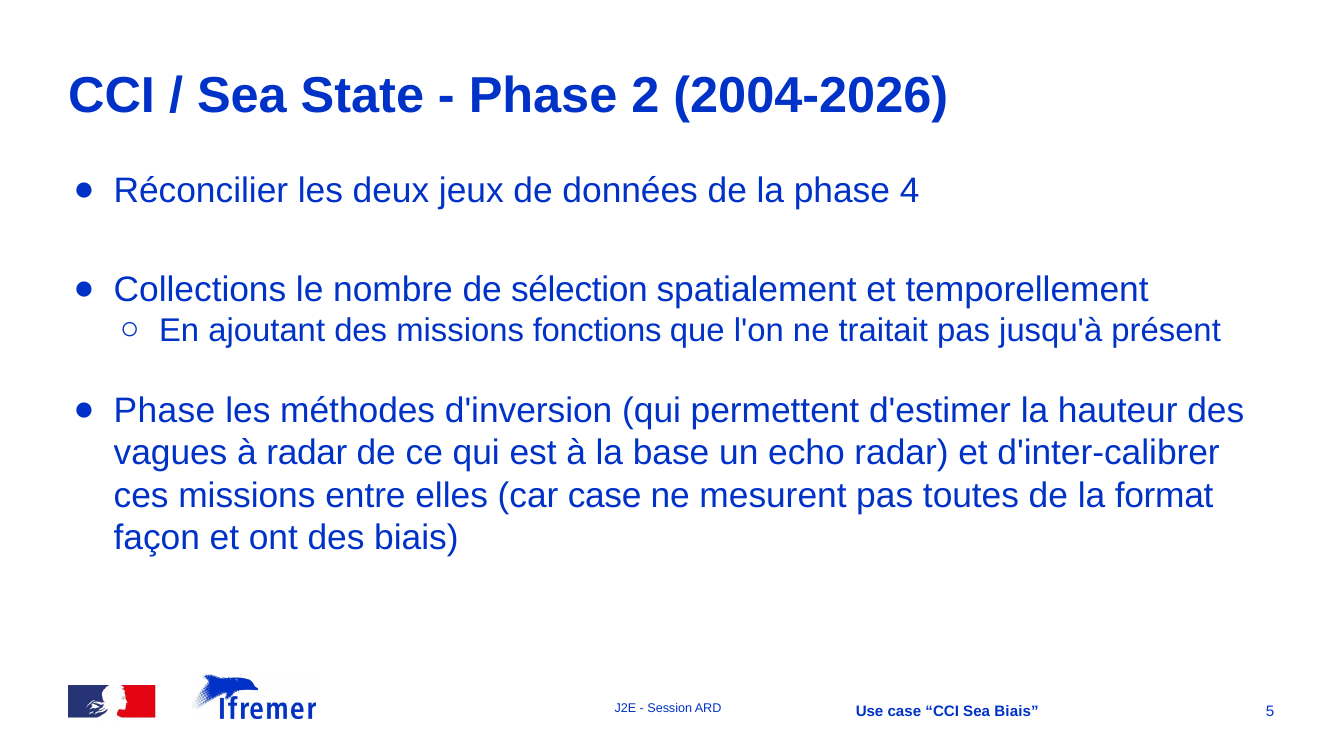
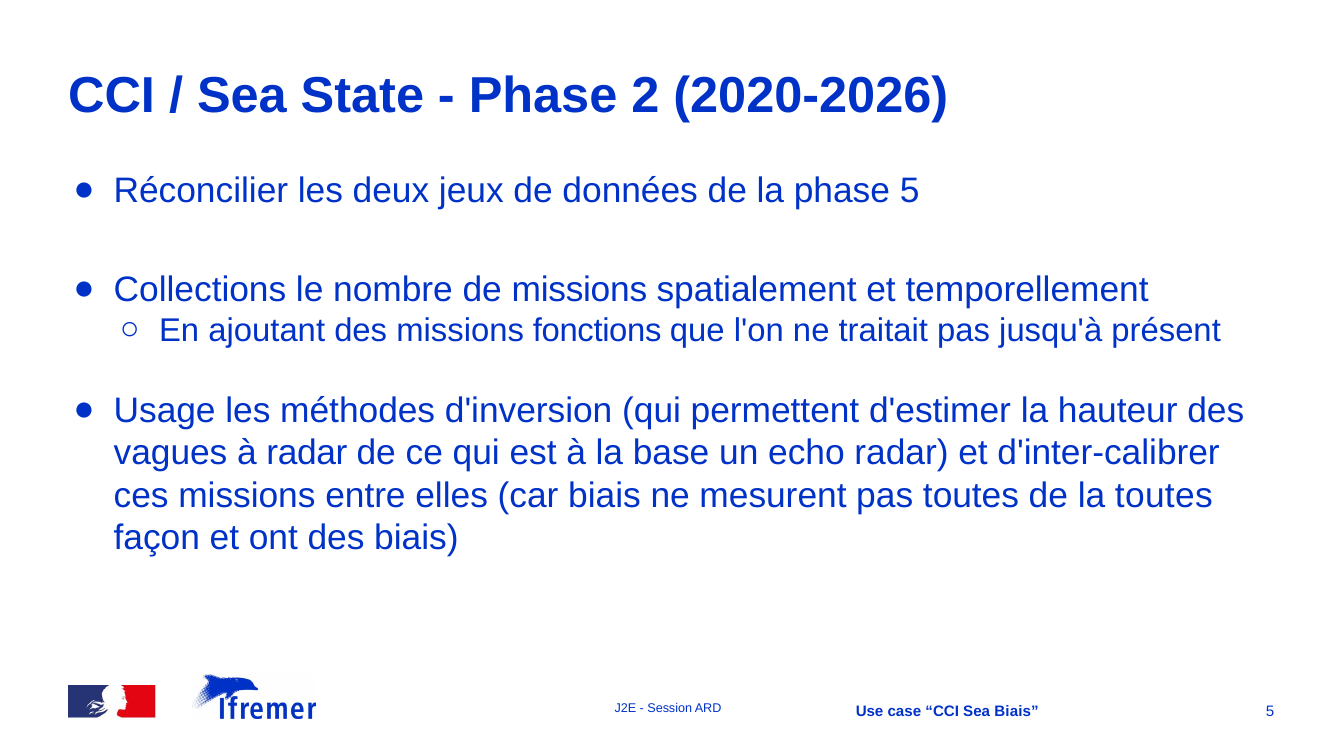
2004-2026: 2004-2026 -> 2020-2026
phase 4: 4 -> 5
de sélection: sélection -> missions
Phase at (164, 411): Phase -> Usage
car case: case -> biais
la format: format -> toutes
